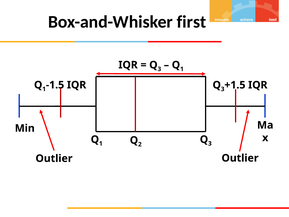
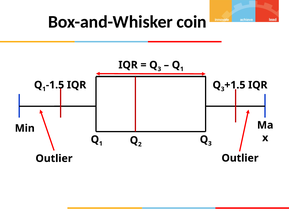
first: first -> coin
